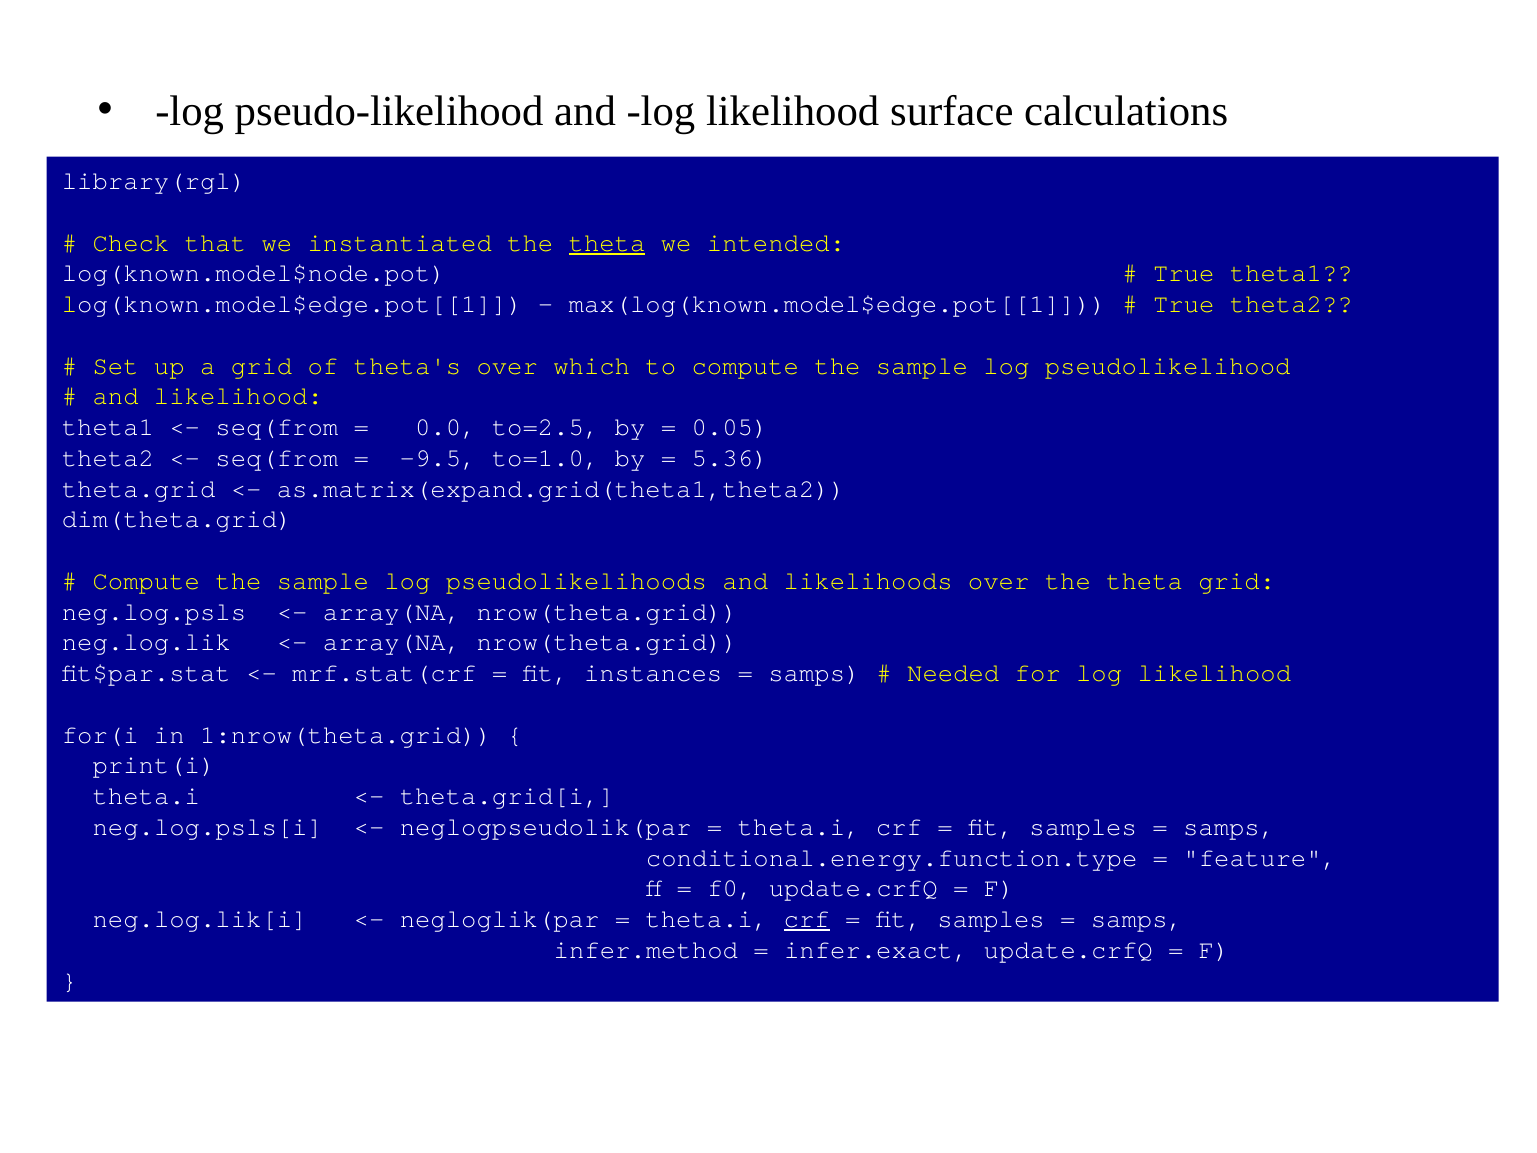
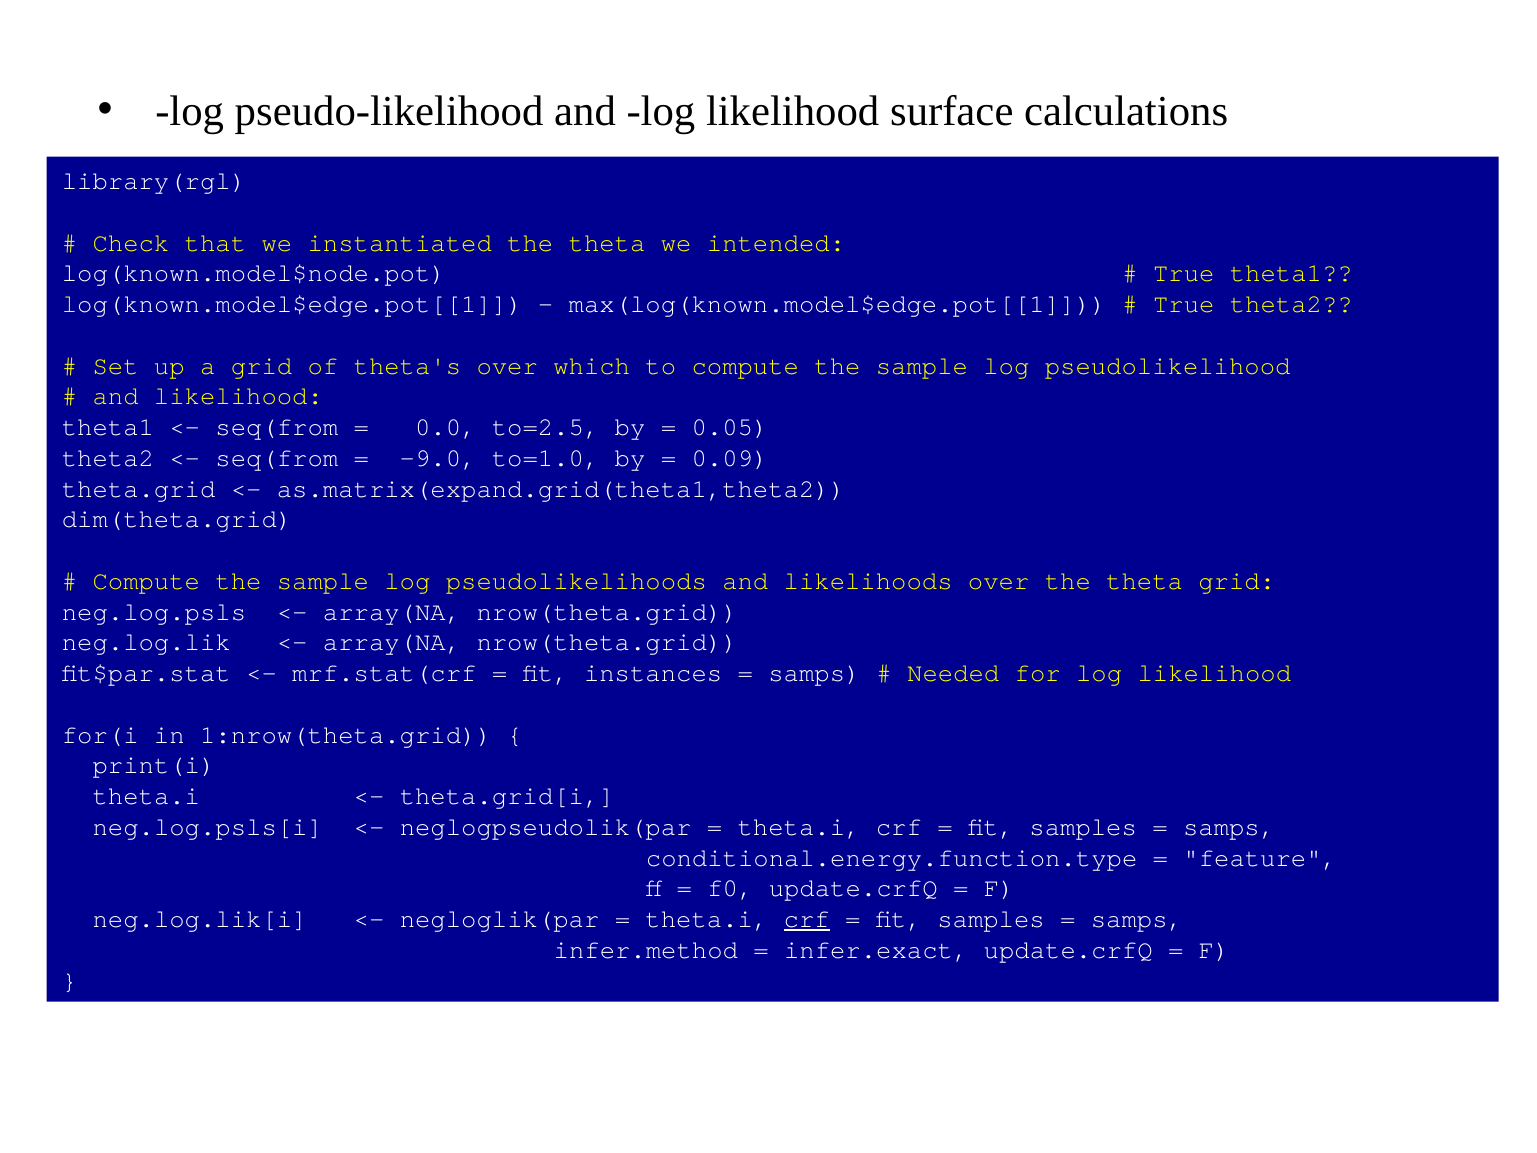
theta at (607, 243) underline: present -> none
-9.5: -9.5 -> -9.0
5.36: 5.36 -> 0.09
